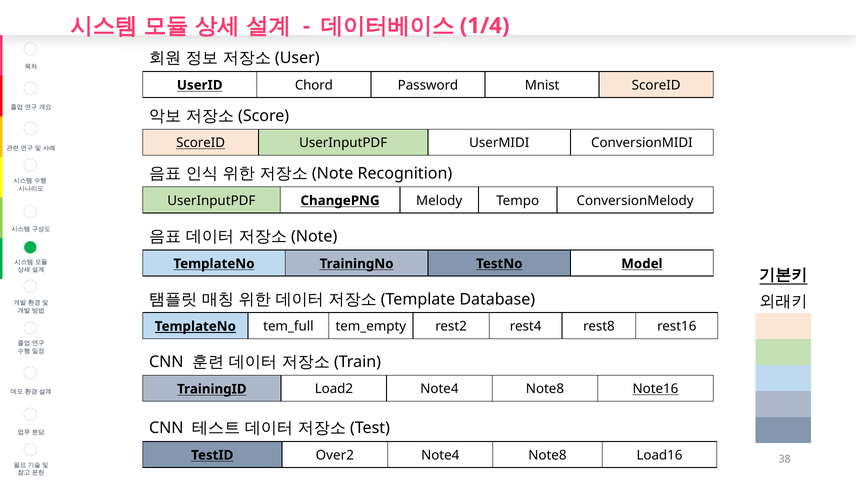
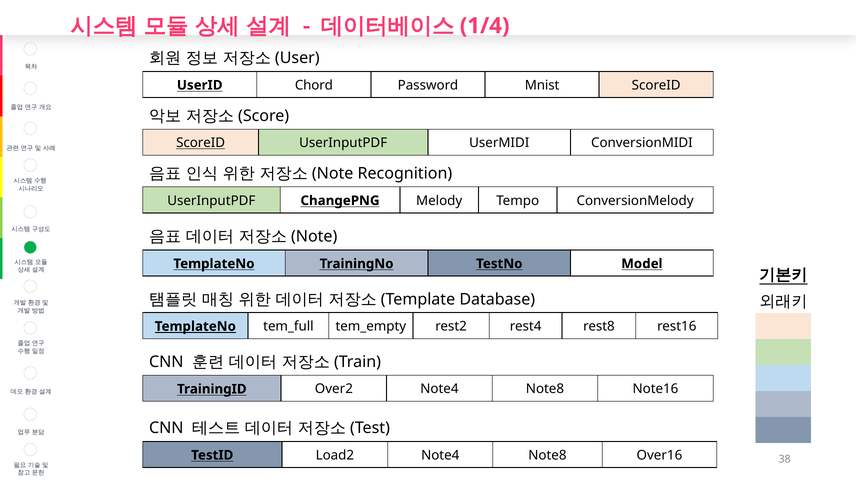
Load2: Load2 -> Over2
Note16 underline: present -> none
Over2: Over2 -> Load2
Load16: Load16 -> Over16
